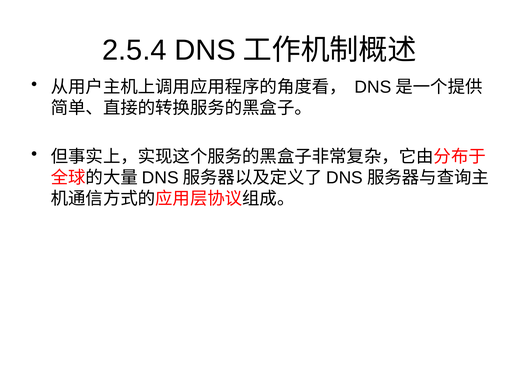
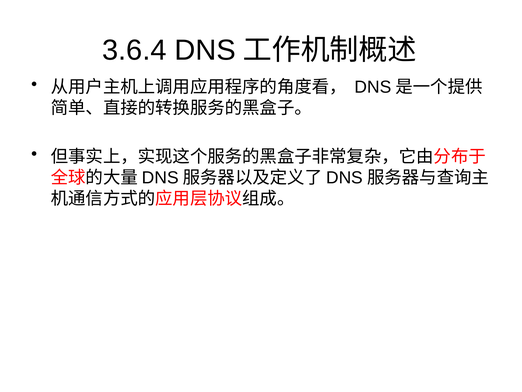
2.5.4: 2.5.4 -> 3.6.4
